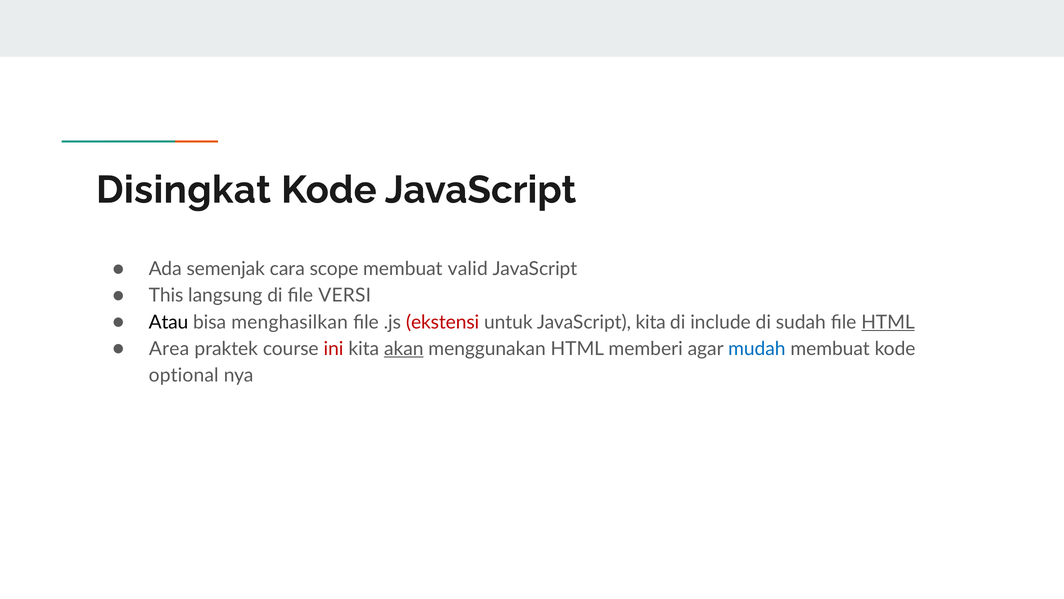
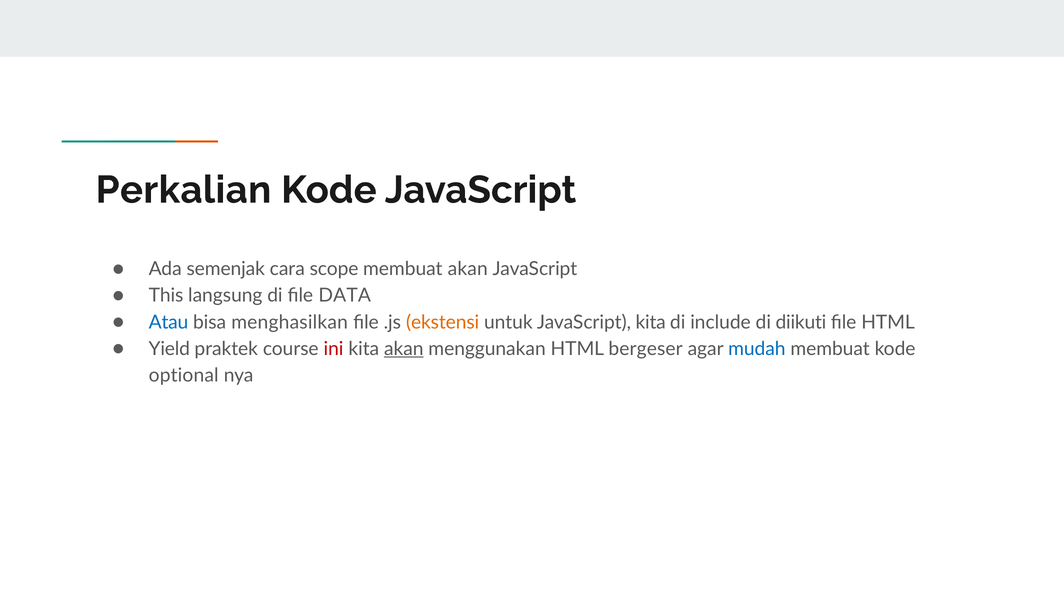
Disingkat: Disingkat -> Perkalian
membuat valid: valid -> akan
VERSI: VERSI -> DATA
Atau colour: black -> blue
ekstensi colour: red -> orange
sudah: sudah -> diikuti
HTML at (888, 322) underline: present -> none
Area: Area -> Yield
memberi: memberi -> bergeser
